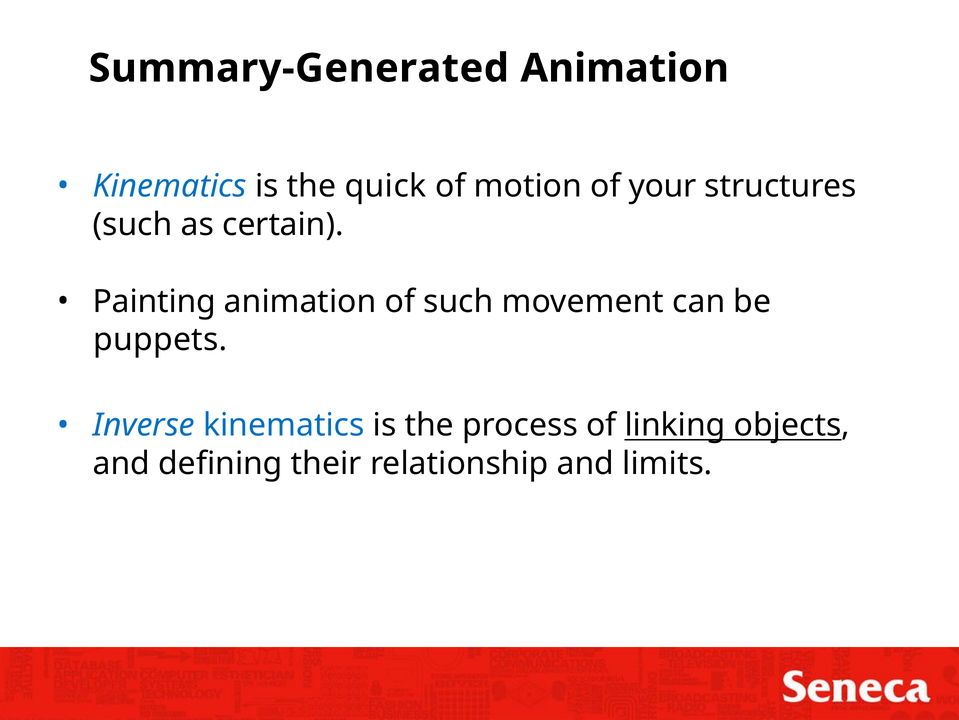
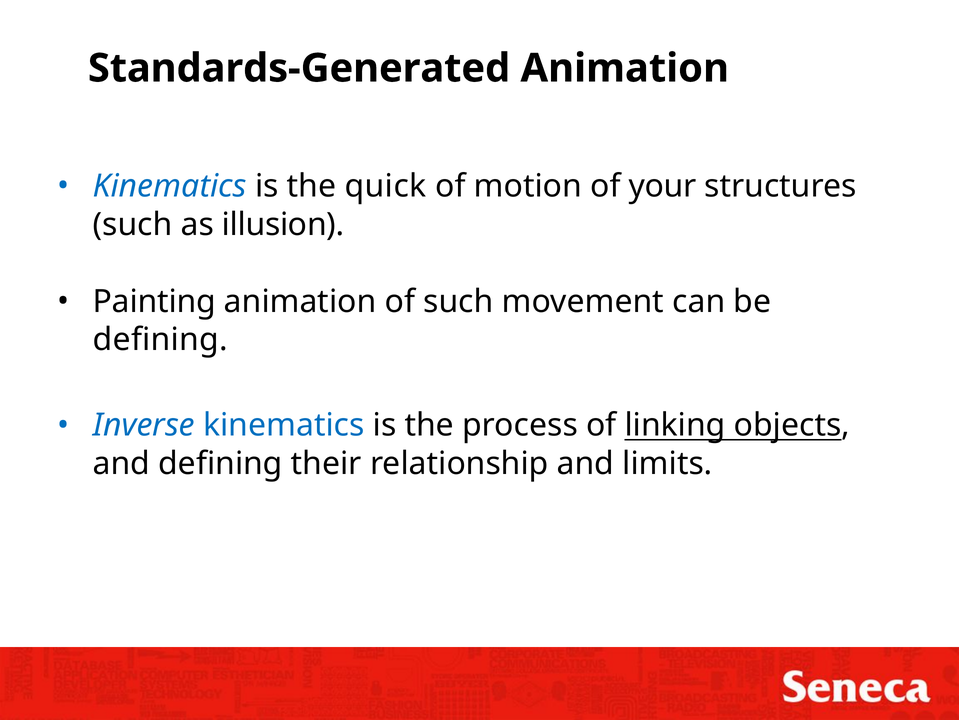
Summary-Generated: Summary-Generated -> Standards-Generated
certain: certain -> illusion
puppets at (160, 340): puppets -> defining
